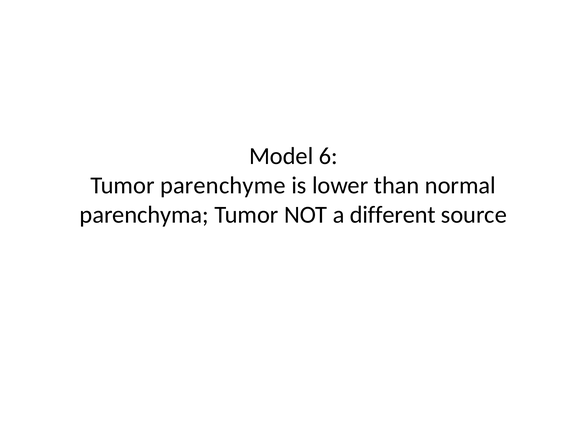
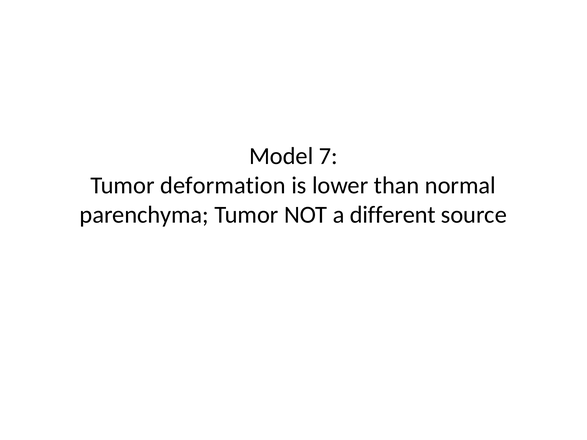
6: 6 -> 7
parenchyme: parenchyme -> deformation
